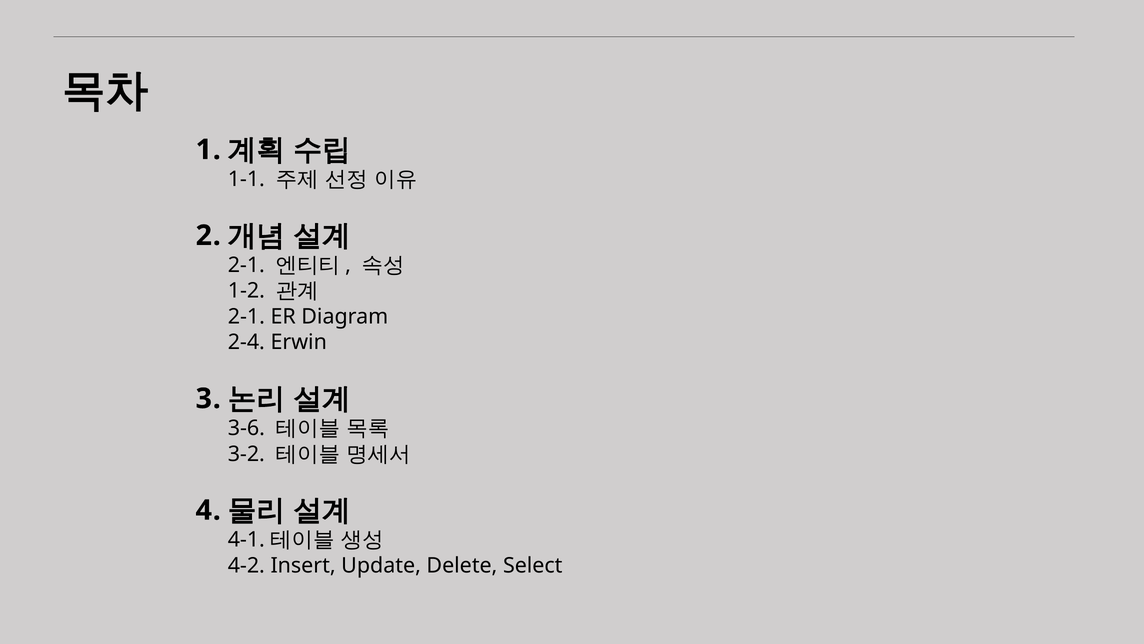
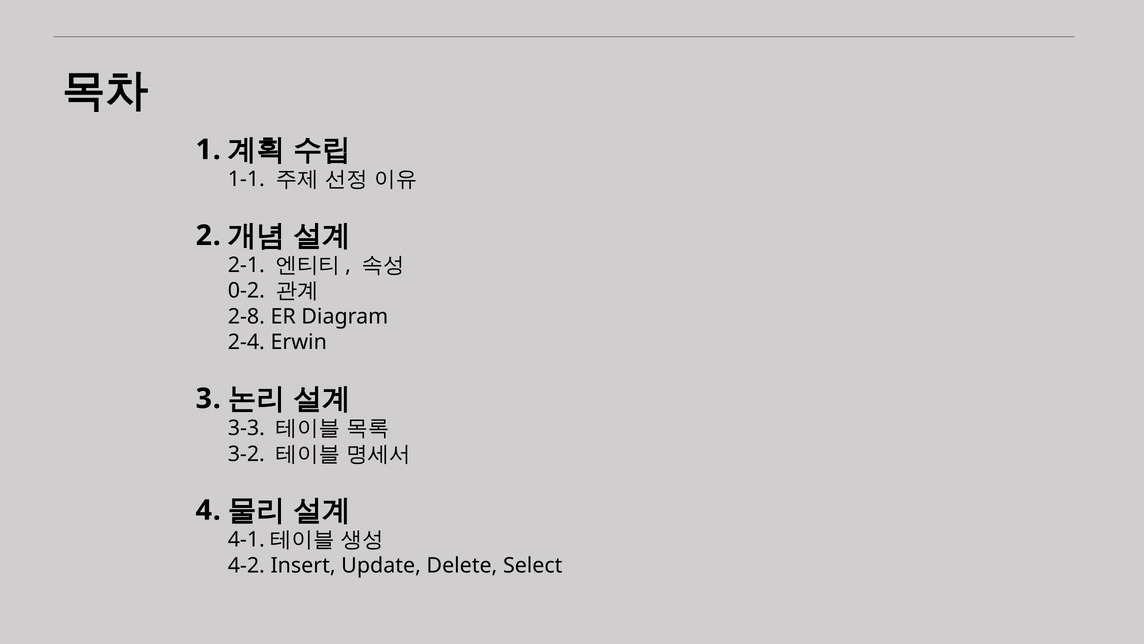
1-2: 1-2 -> 0-2
2-1 at (246, 316): 2-1 -> 2-8
3-6: 3-6 -> 3-3
